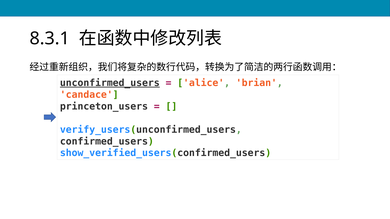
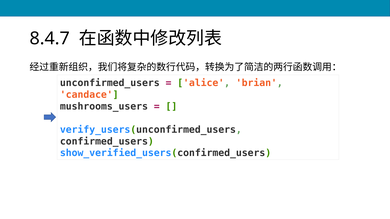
8.3.1: 8.3.1 -> 8.4.7
unconfirmed_users underline: present -> none
princeton_users: princeton_users -> mushrooms_users
